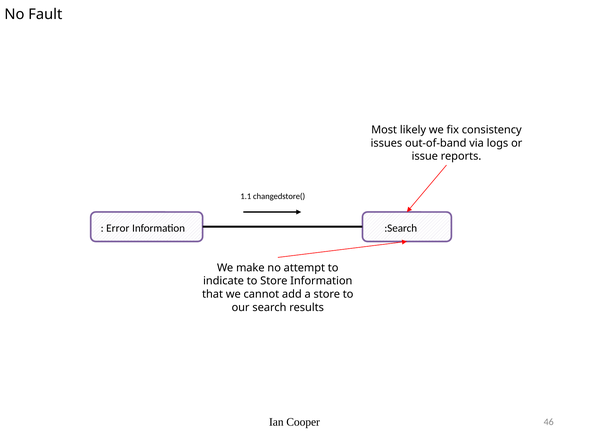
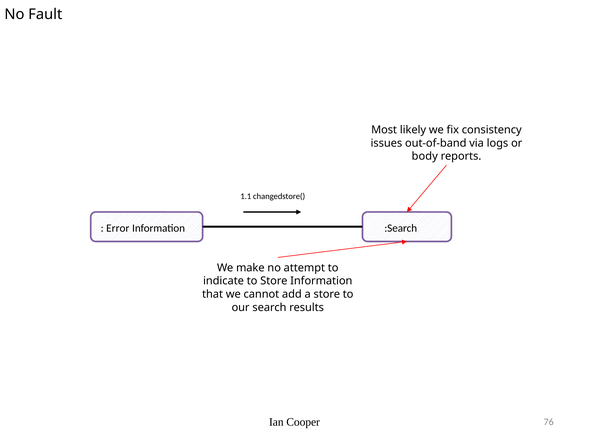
issue: issue -> body
46: 46 -> 76
